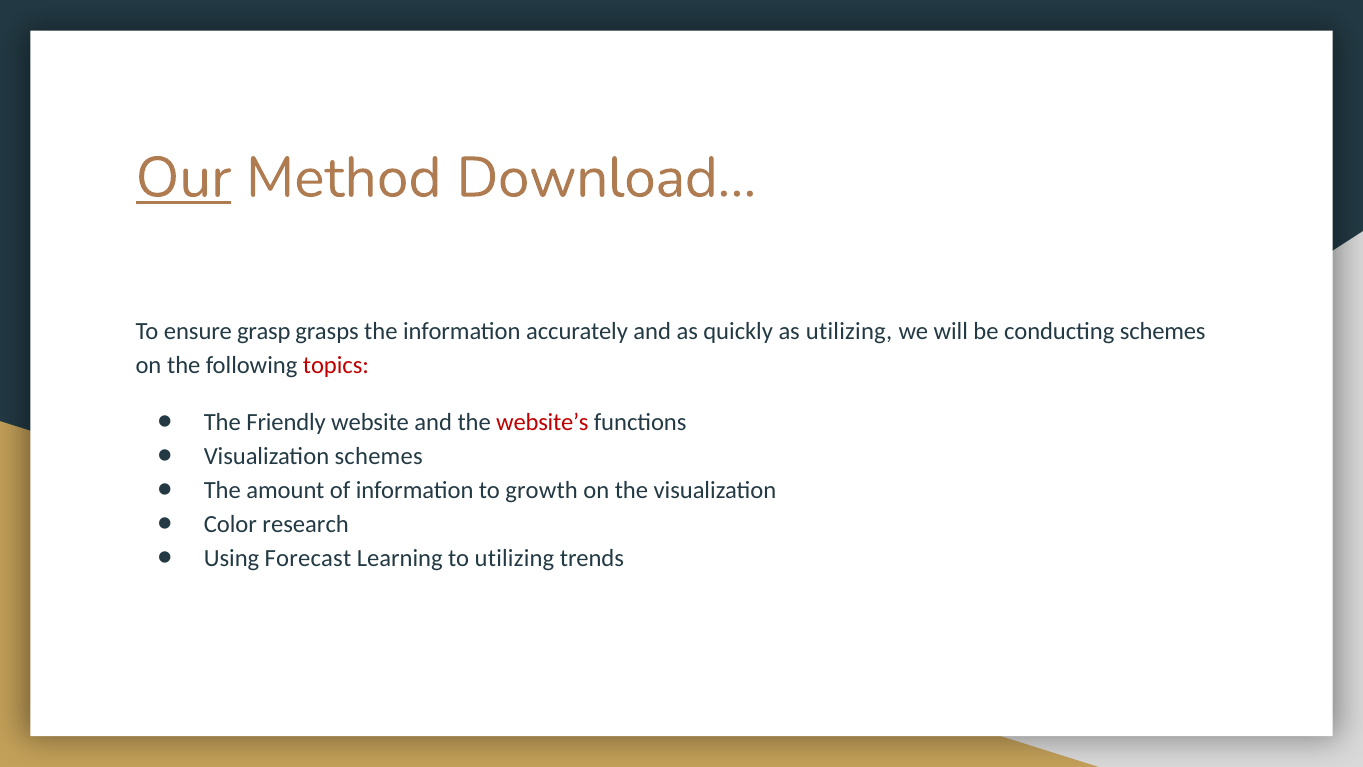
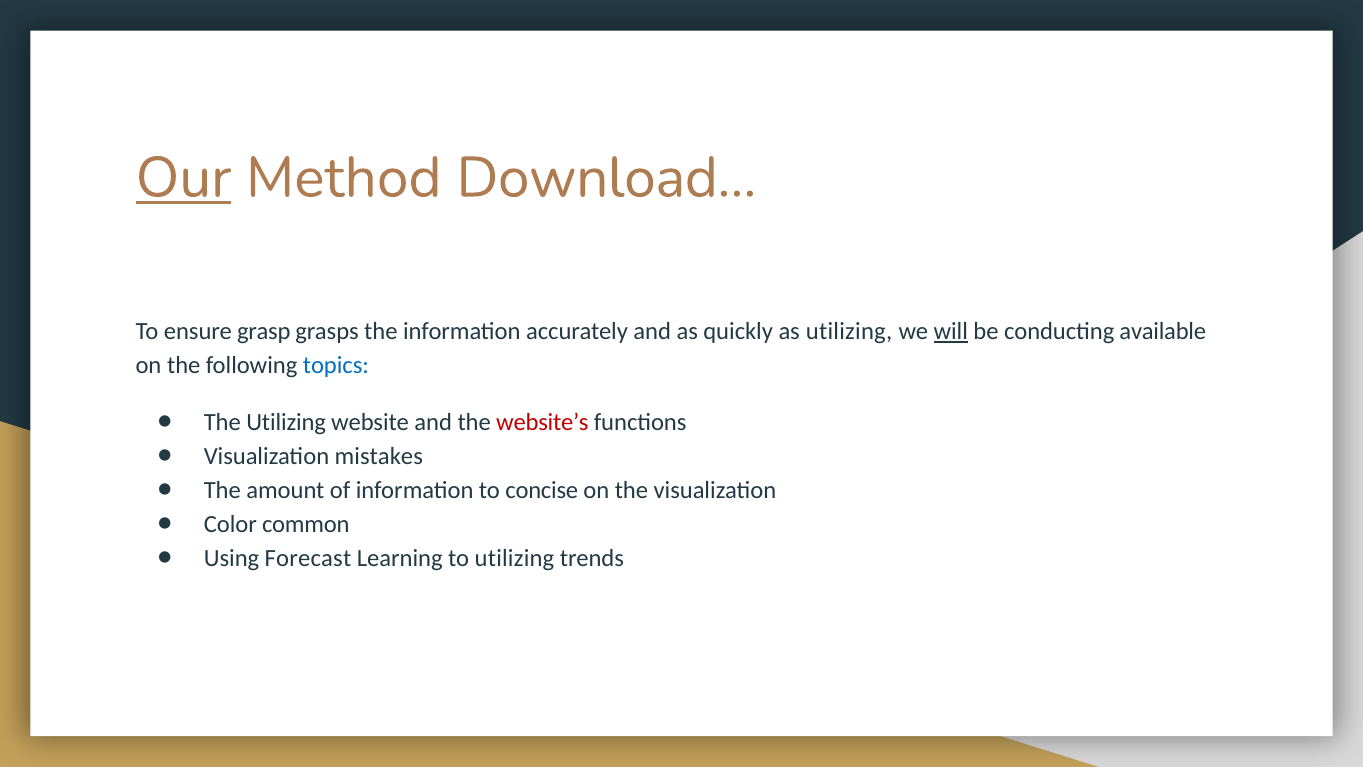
will underline: none -> present
conducting schemes: schemes -> available
topics colour: red -> blue
The Friendly: Friendly -> Utilizing
Visualization schemes: schemes -> mistakes
growth: growth -> concise
research: research -> common
